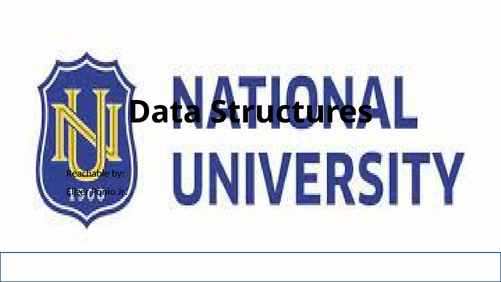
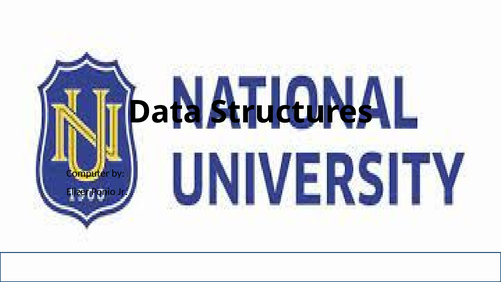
Reachable: Reachable -> Computer
